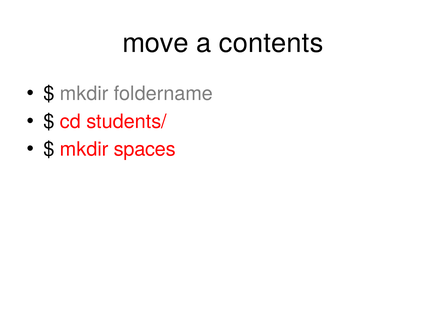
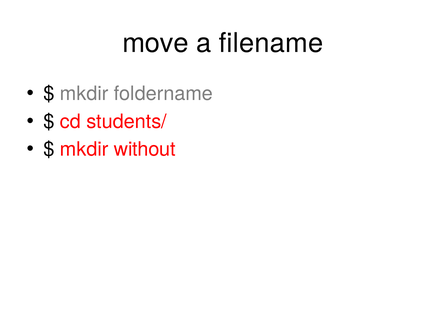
contents: contents -> filename
spaces: spaces -> without
